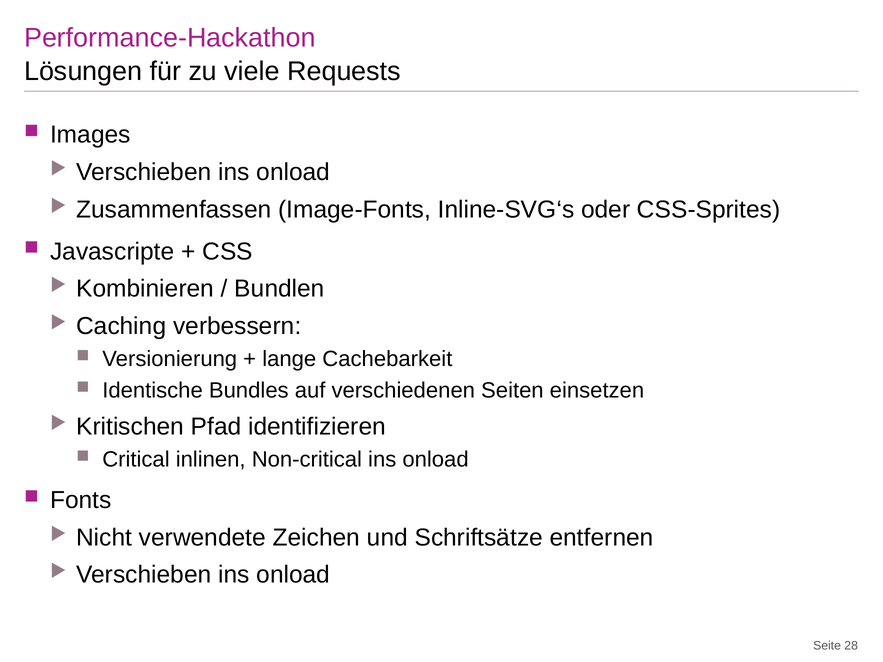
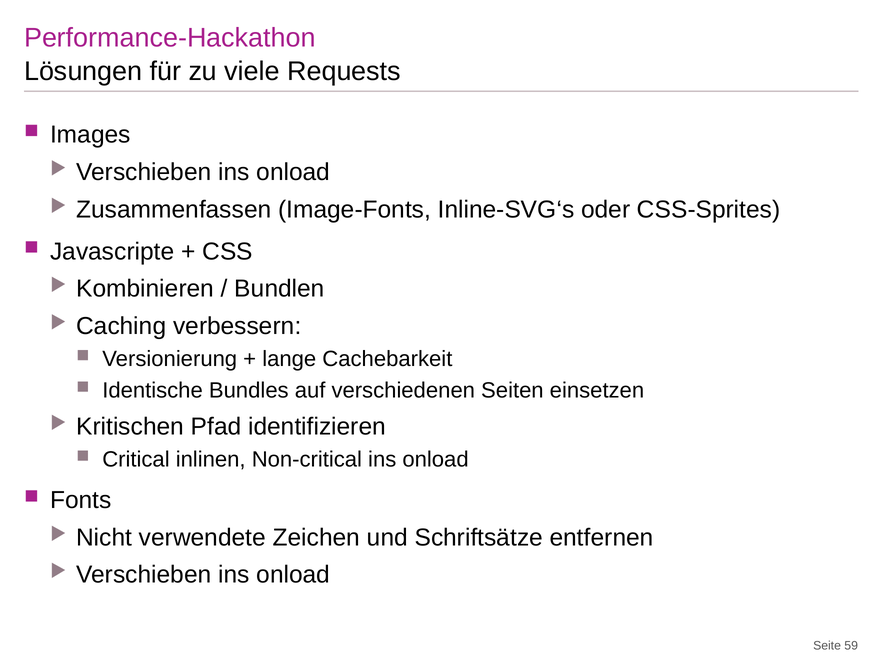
28: 28 -> 59
